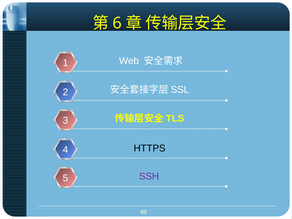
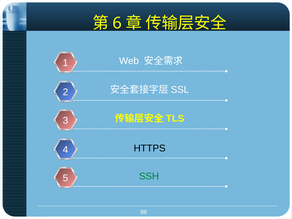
SSH colour: purple -> green
